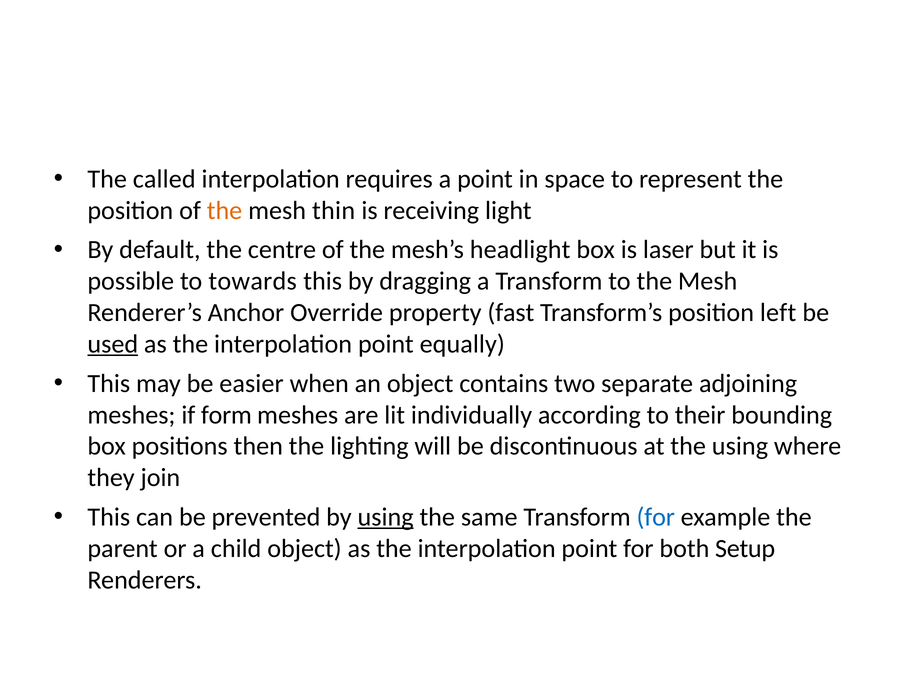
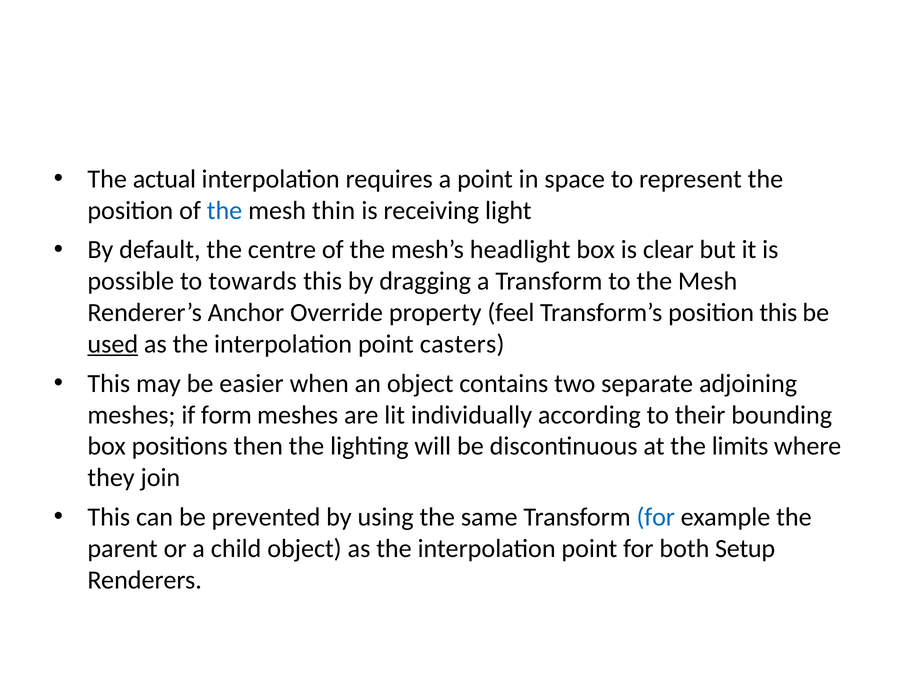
called: called -> actual
the at (225, 210) colour: orange -> blue
laser: laser -> clear
fast: fast -> feel
position left: left -> this
equally: equally -> casters
the using: using -> limits
using at (386, 517) underline: present -> none
